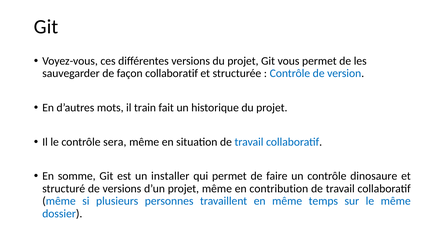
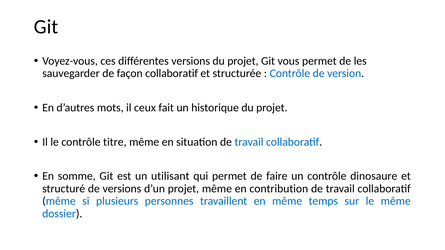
train: train -> ceux
sera: sera -> titre
installer: installer -> utilisant
